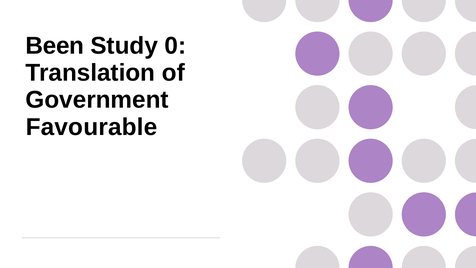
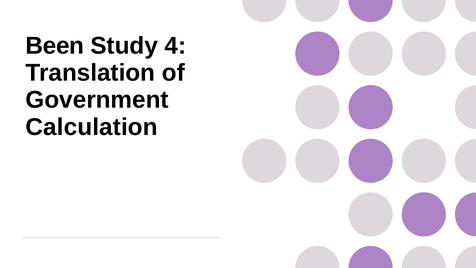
0: 0 -> 4
Favourable: Favourable -> Calculation
